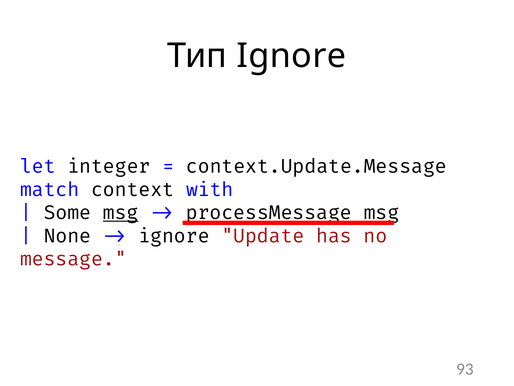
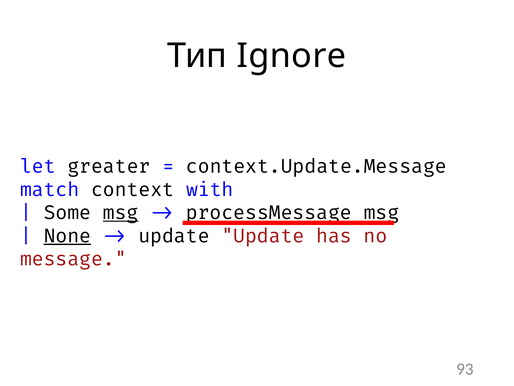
integer: integer -> greater
None underline: none -> present
ignore at (174, 236): ignore -> update
